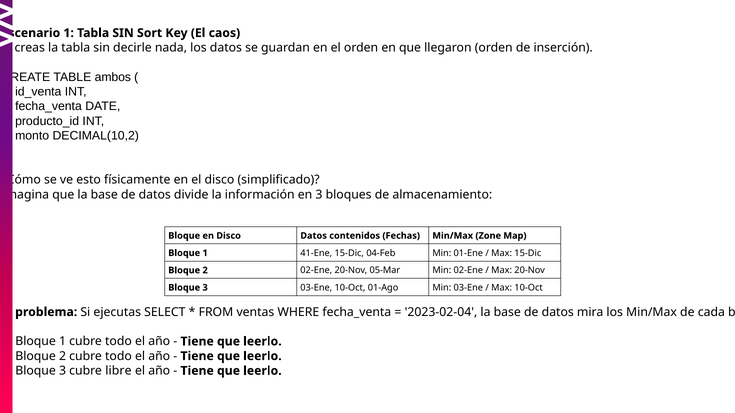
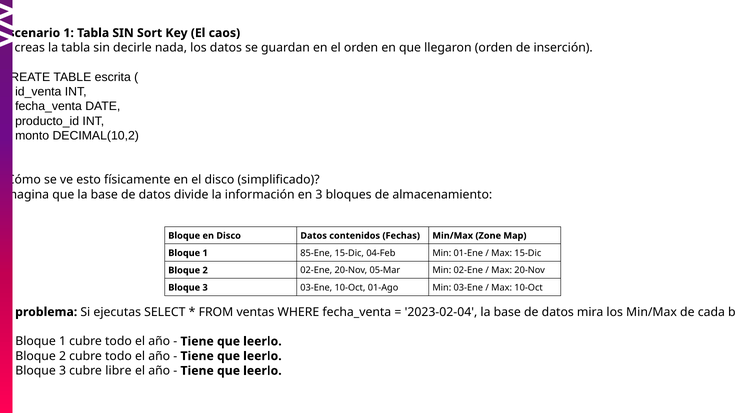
ambos: ambos -> escrita
41-Ene: 41-Ene -> 85-Ene
